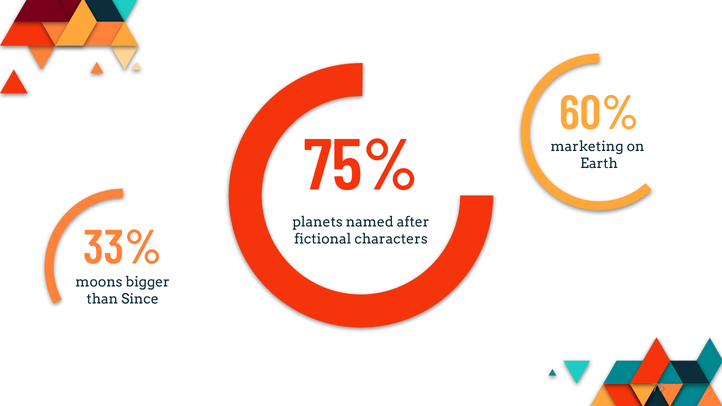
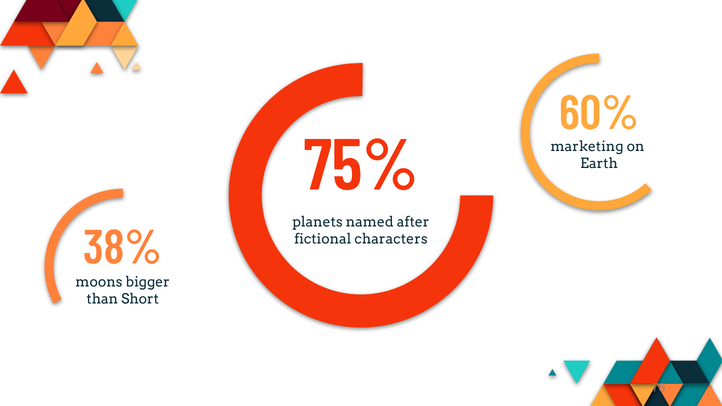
33%: 33% -> 38%
Since: Since -> Short
